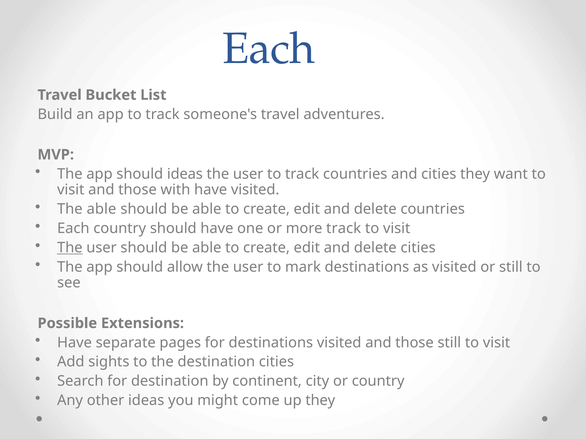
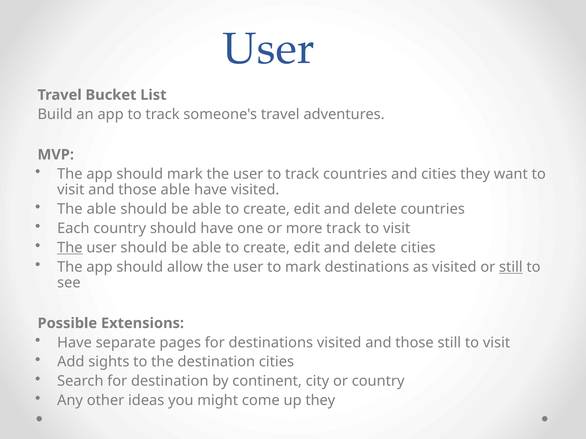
Each at (269, 49): Each -> User
should ideas: ideas -> mark
those with: with -> able
still at (511, 267) underline: none -> present
